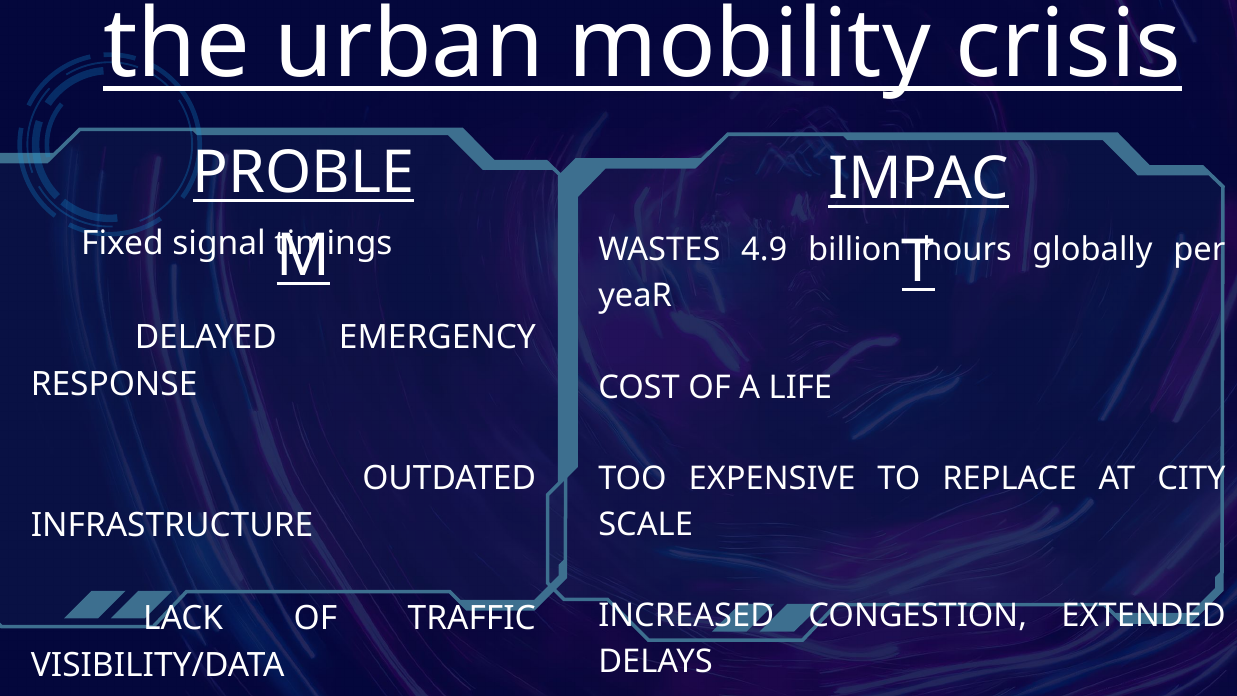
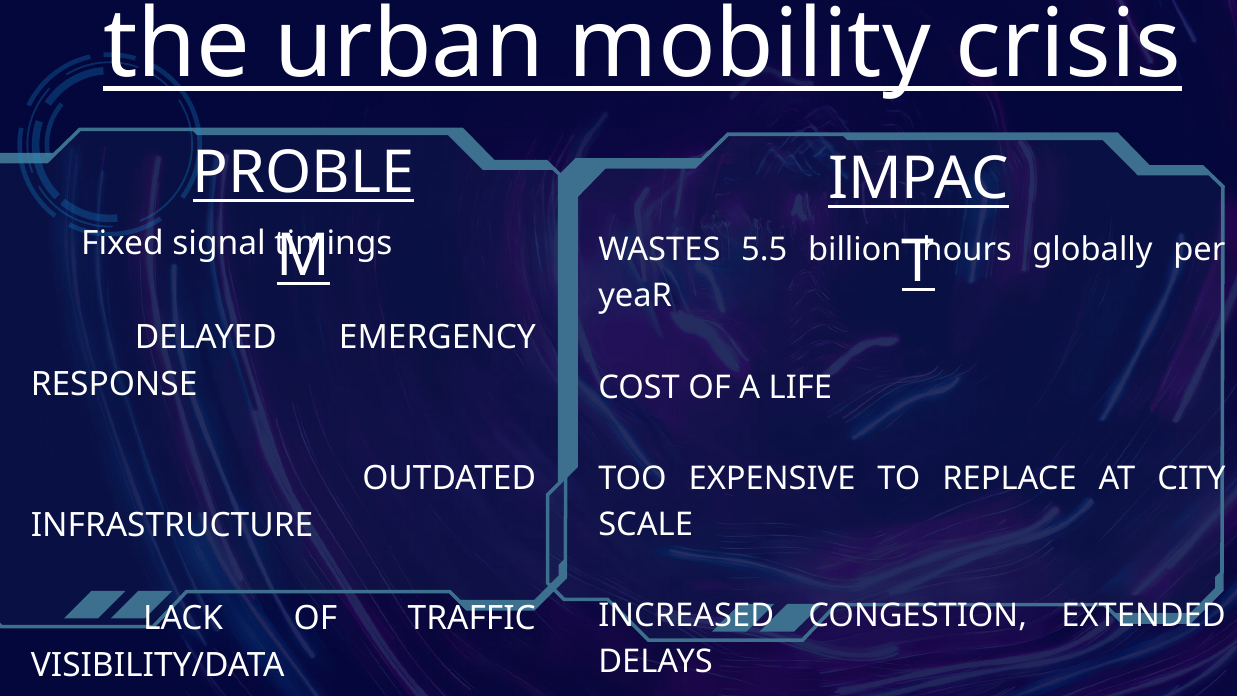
4.9: 4.9 -> 5.5
